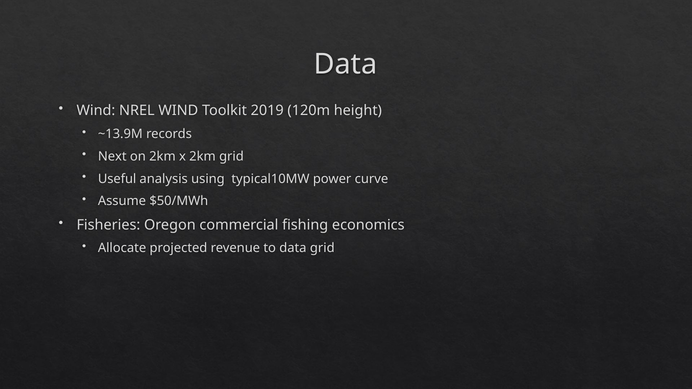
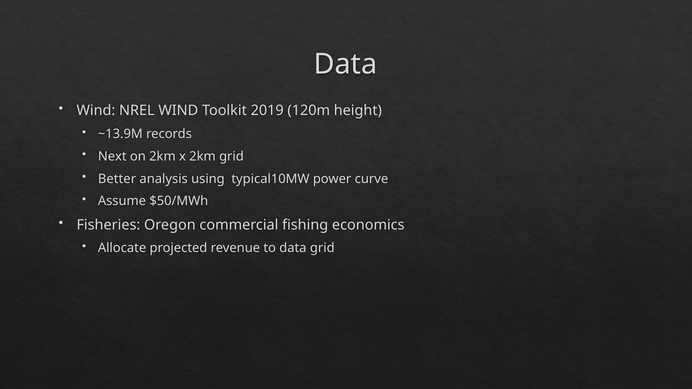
Useful: Useful -> Better
